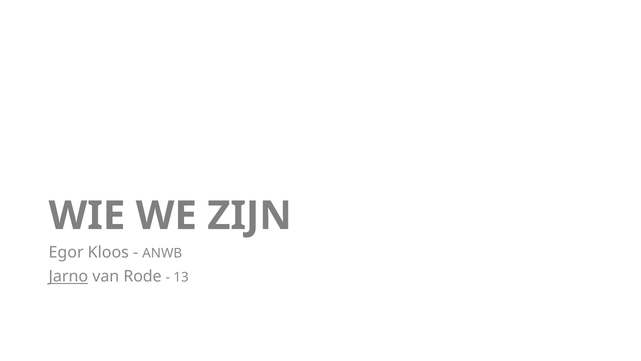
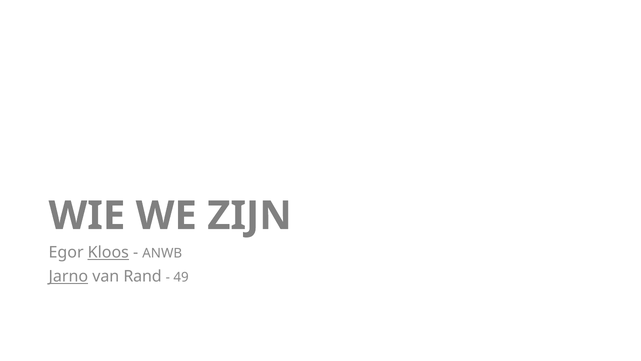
Kloos underline: none -> present
Rode: Rode -> Rand
13: 13 -> 49
